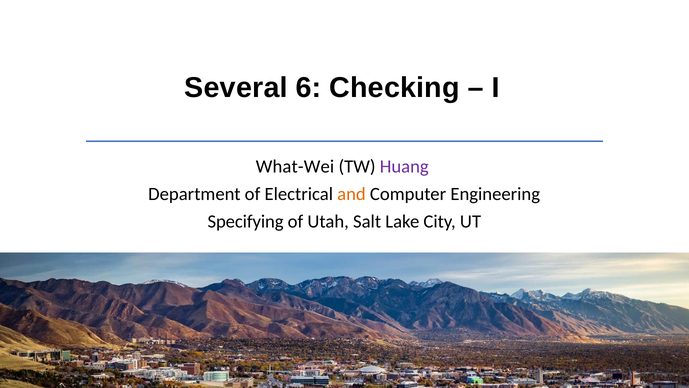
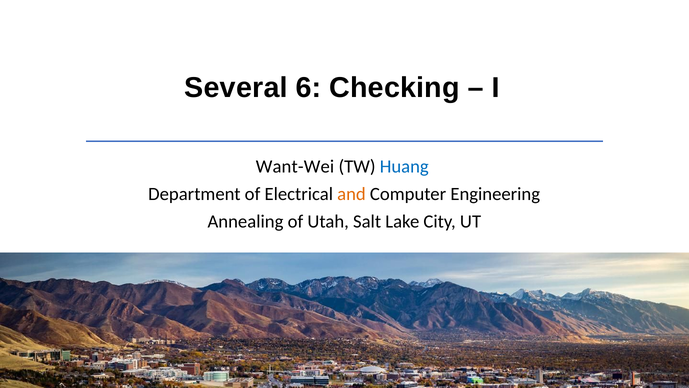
What-Wei: What-Wei -> Want-Wei
Huang colour: purple -> blue
Specifying: Specifying -> Annealing
